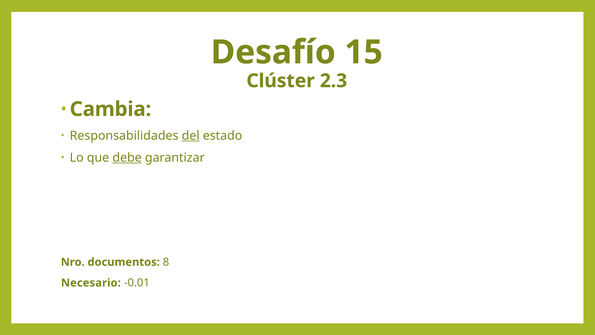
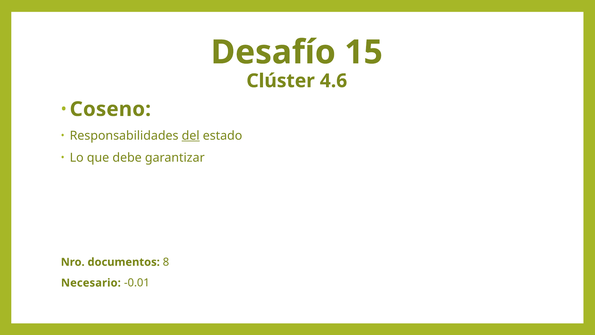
2.3: 2.3 -> 4.6
Cambia: Cambia -> Coseno
debe underline: present -> none
